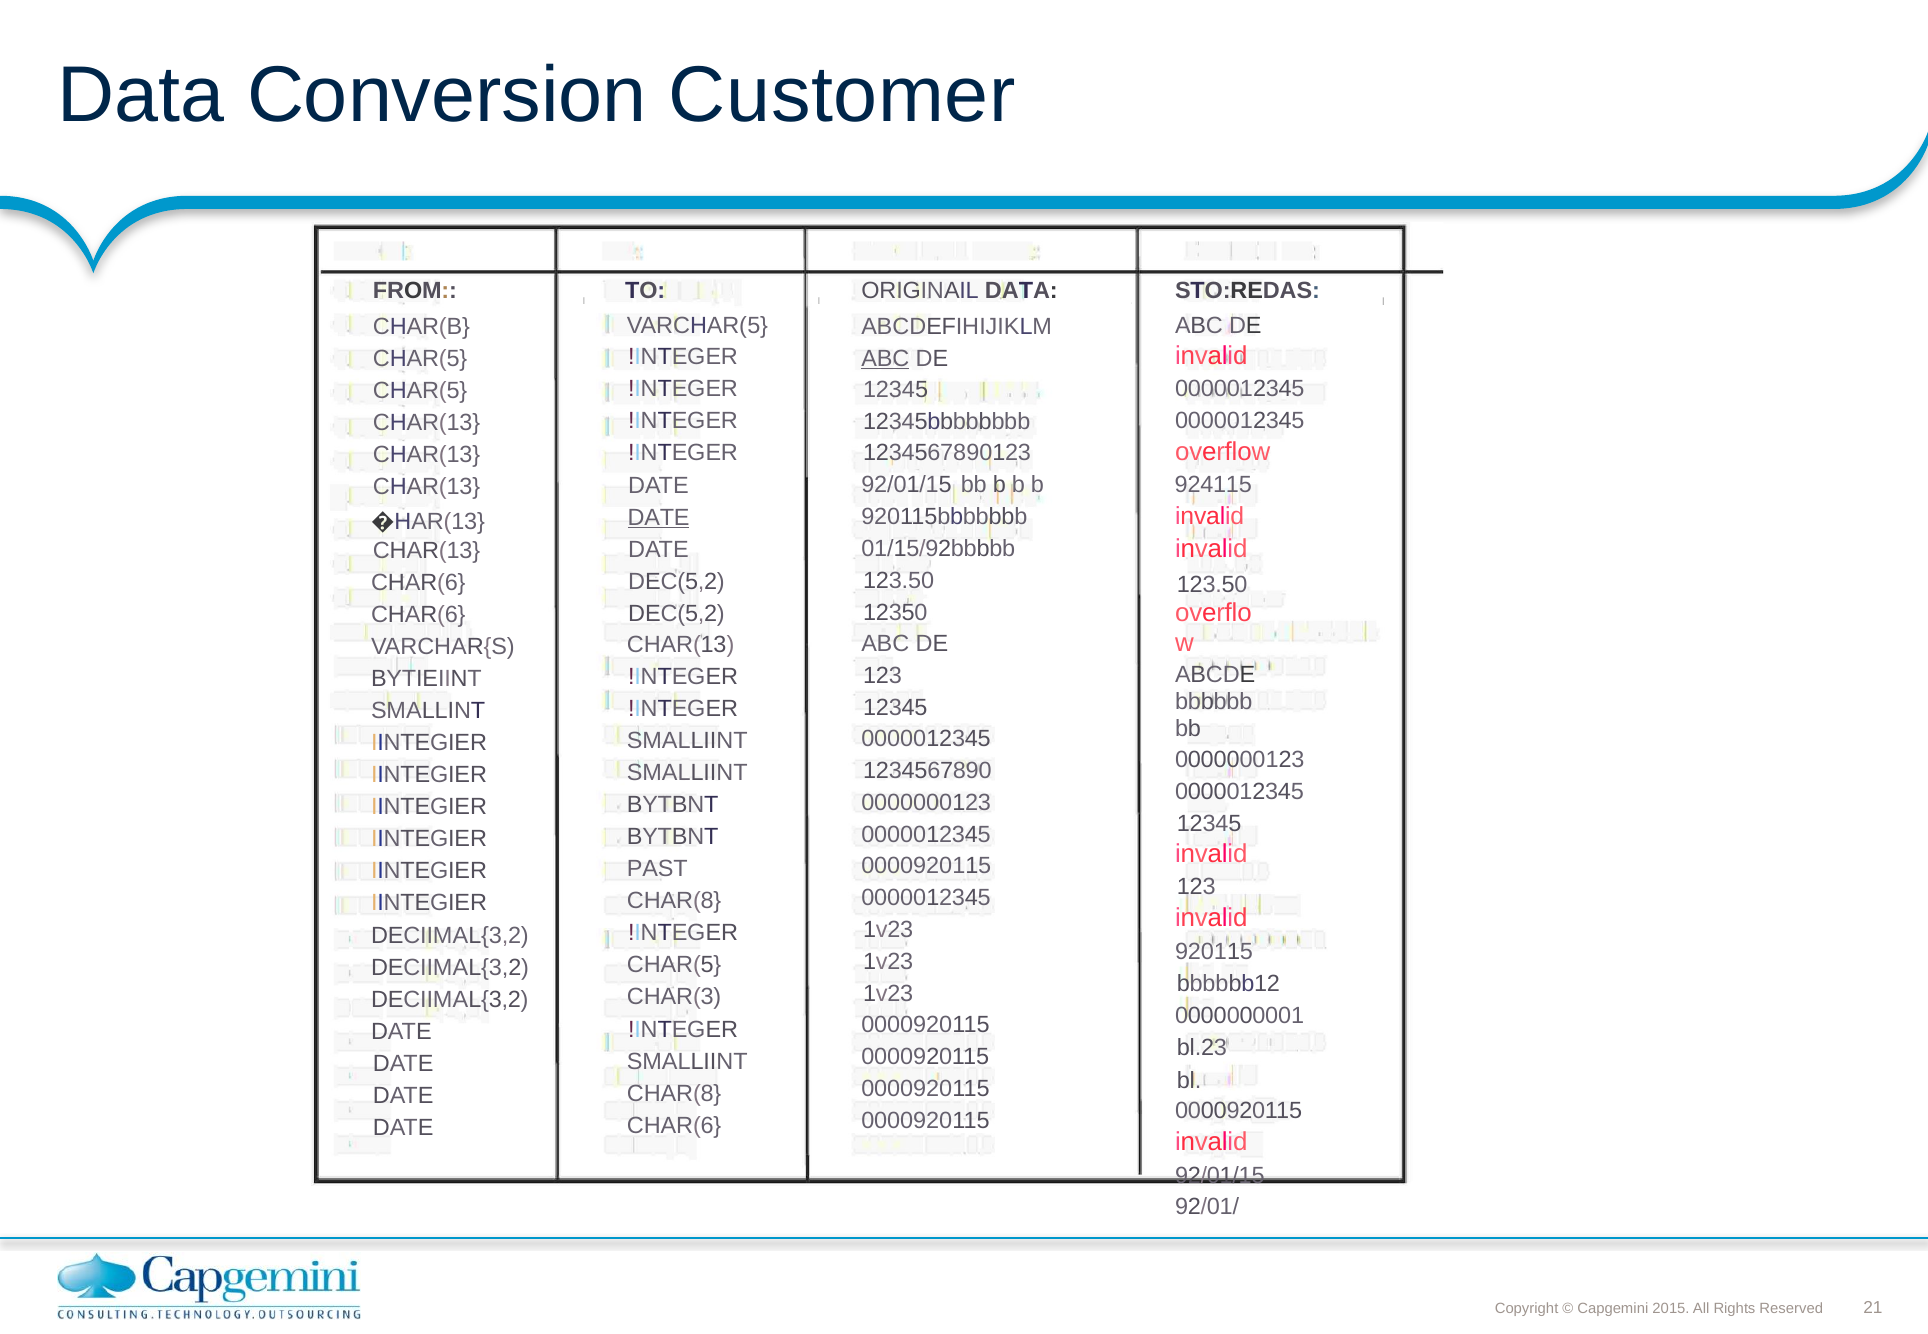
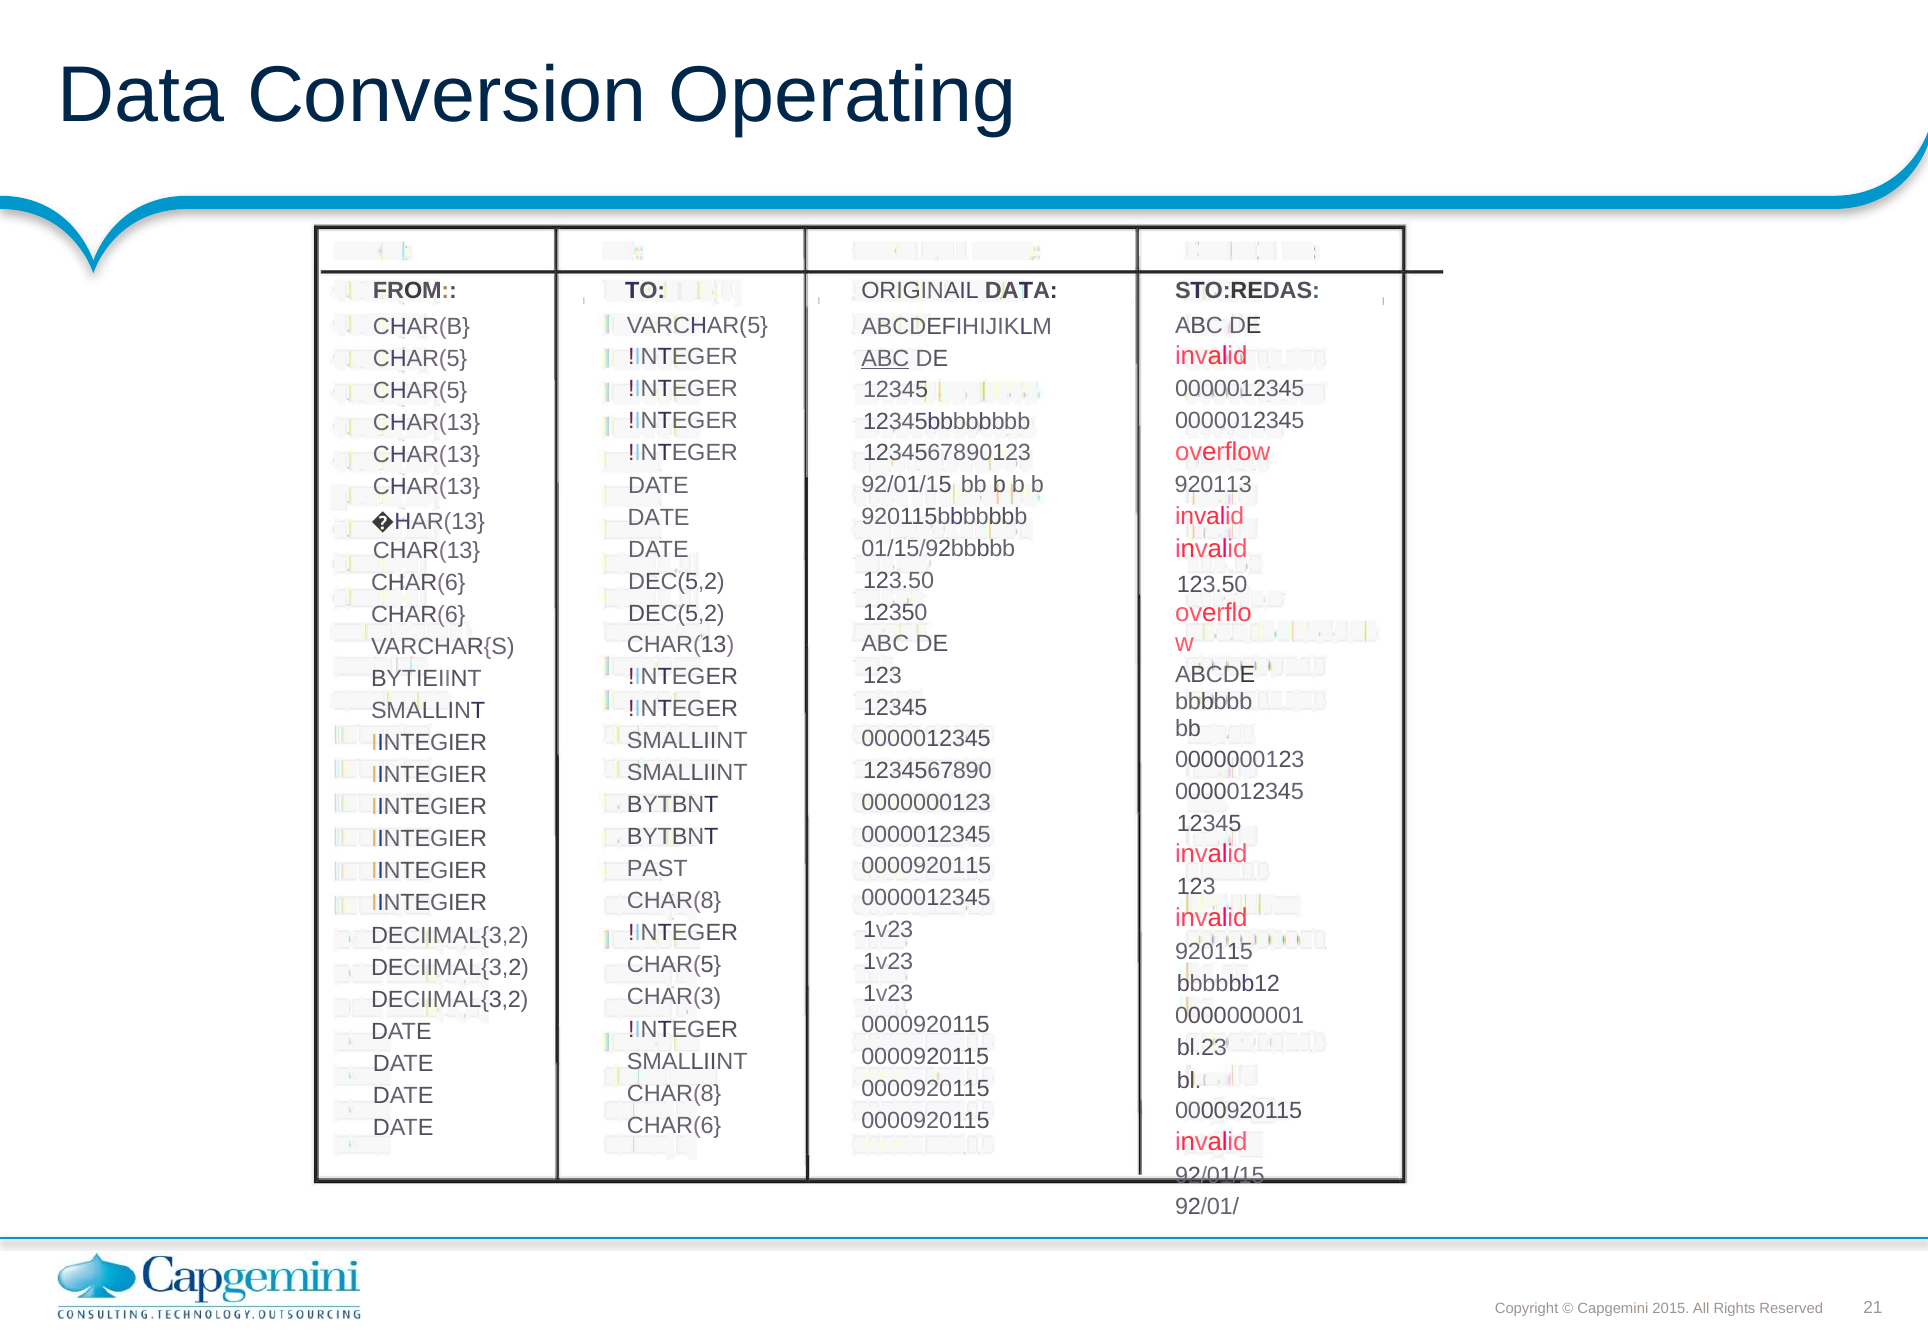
Customer: Customer -> Operating
924115: 924115 -> 920113
DATE at (659, 518) underline: present -> none
